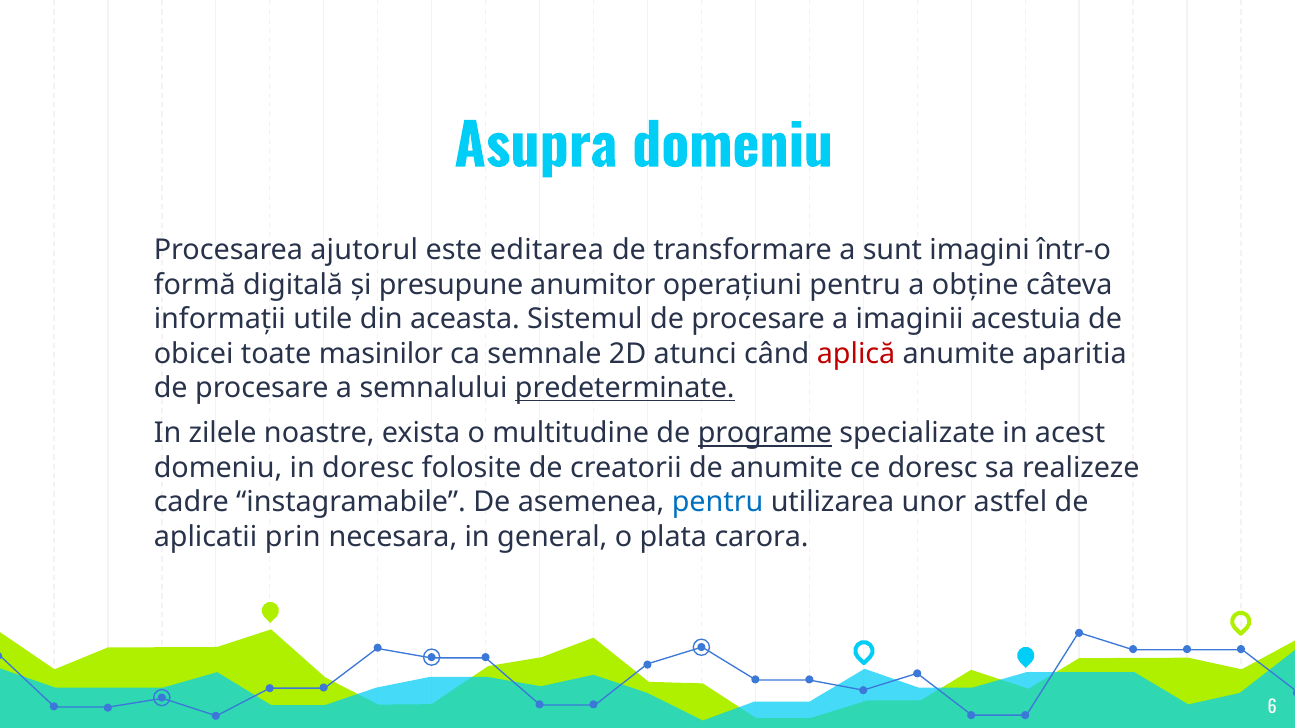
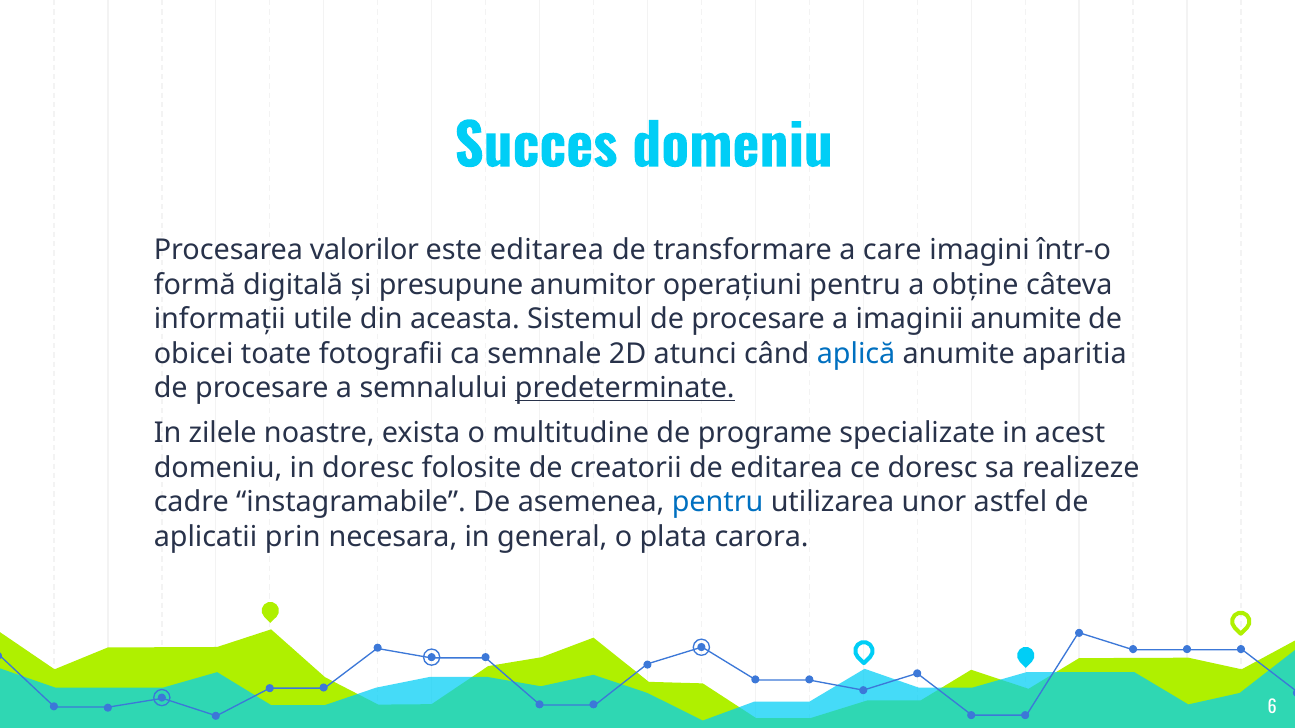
Asupra: Asupra -> Succes
ajutorul: ajutorul -> valorilor
sunt: sunt -> care
imaginii acestuia: acestuia -> anumite
masinilor: masinilor -> fotografii
aplică colour: red -> blue
programe underline: present -> none
de anumite: anumite -> editarea
